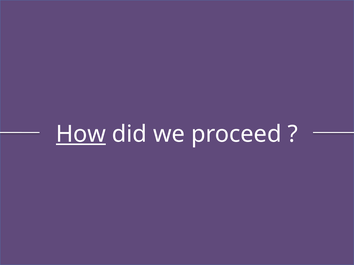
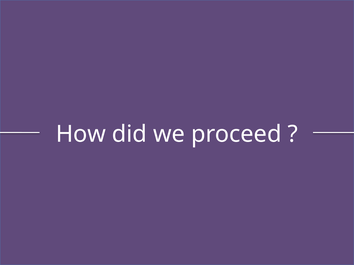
How underline: present -> none
